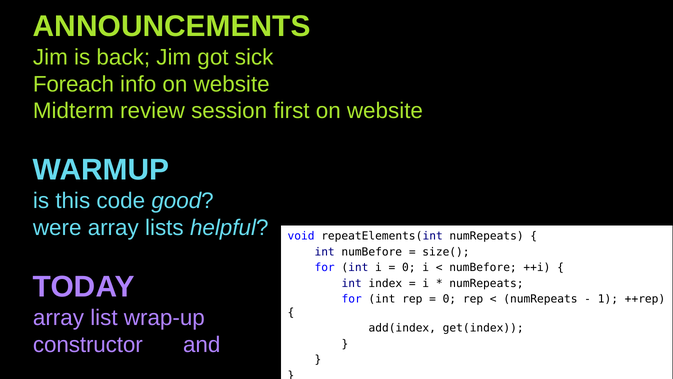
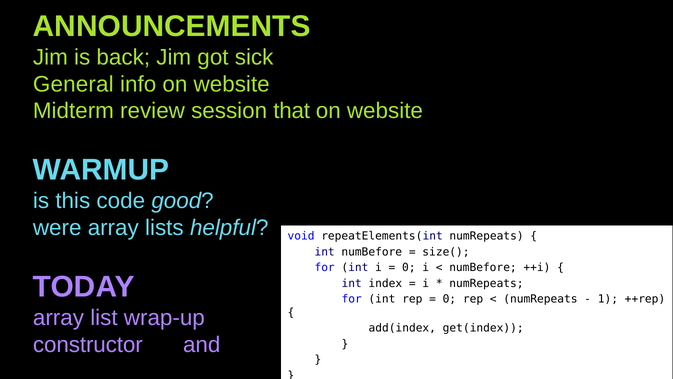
Foreach: Foreach -> General
first: first -> that
